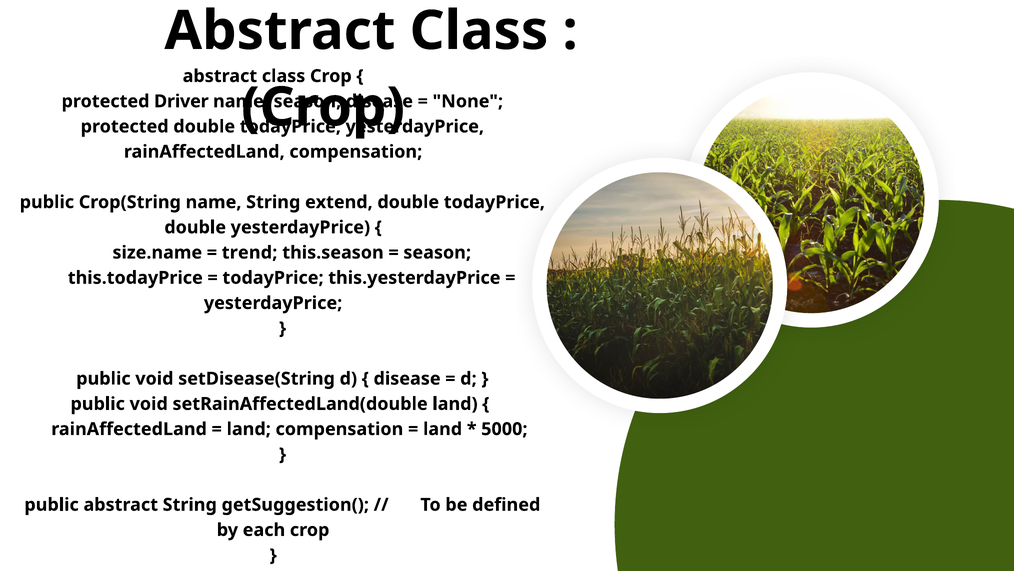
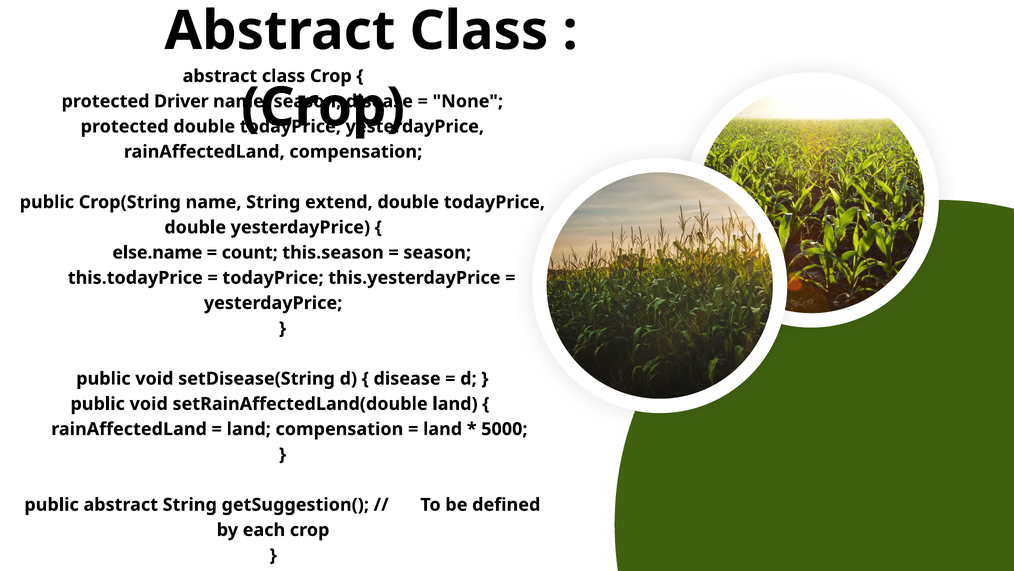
size.name: size.name -> else.name
trend: trend -> count
